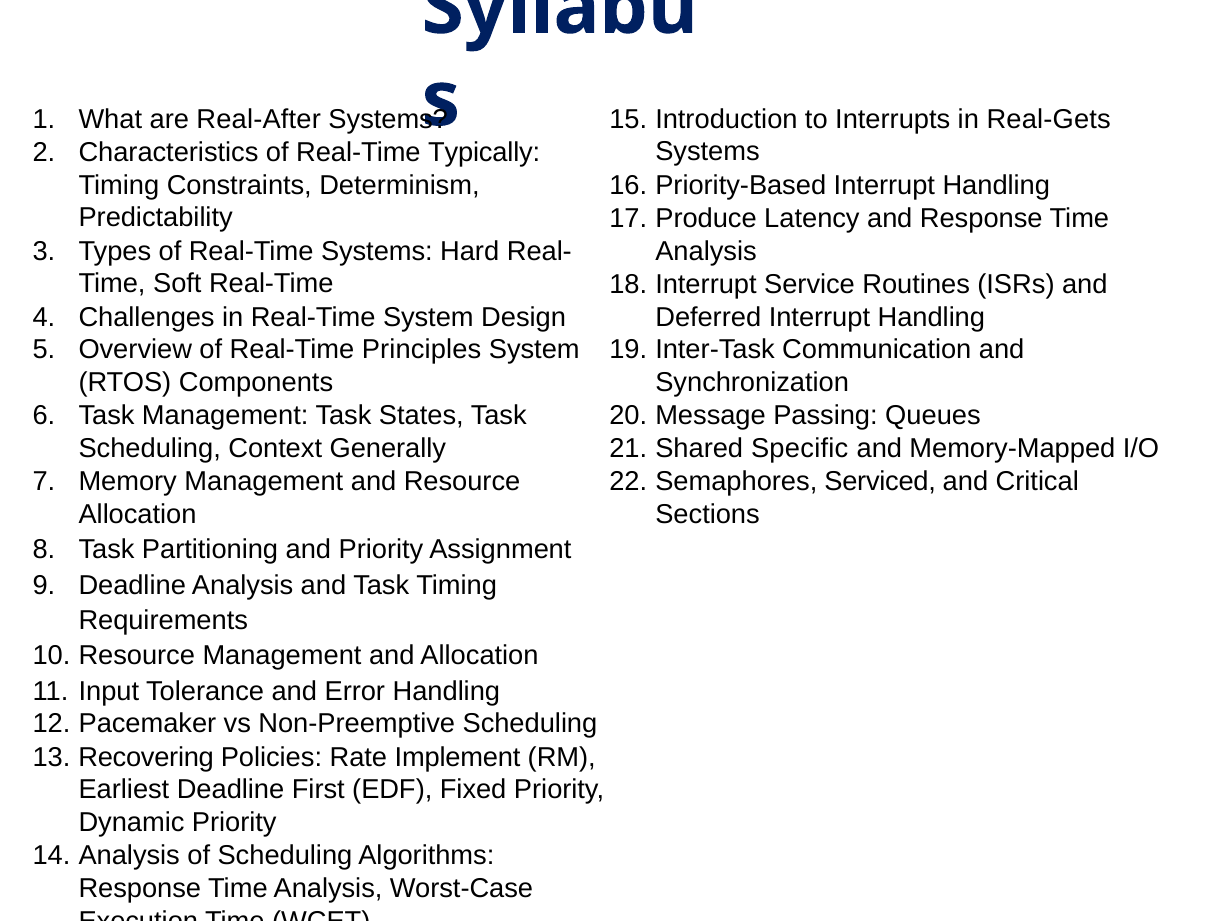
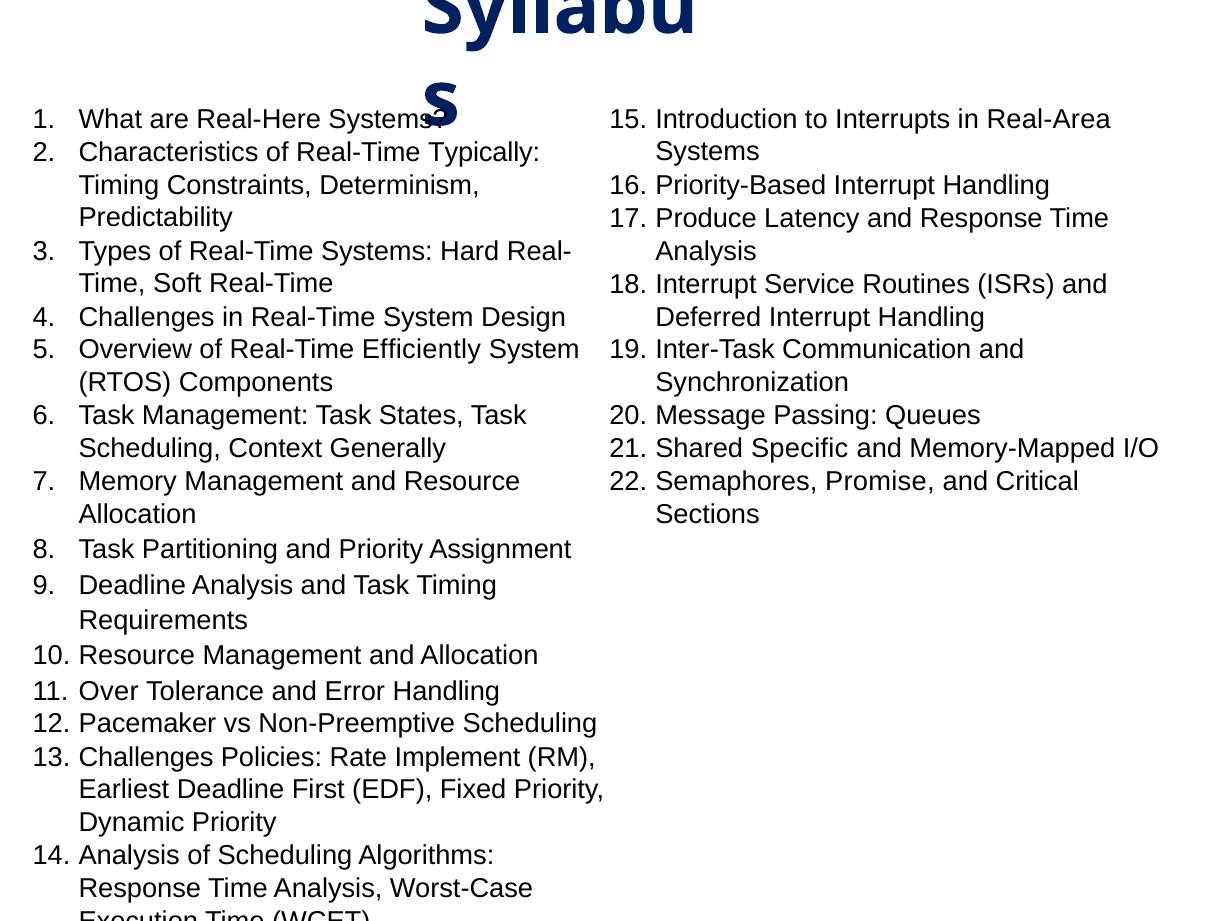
Real-After: Real-After -> Real-Here
Real-Gets: Real-Gets -> Real-Area
Principles: Principles -> Efficiently
Serviced: Serviced -> Promise
Input: Input -> Over
Recovering at (146, 758): Recovering -> Challenges
